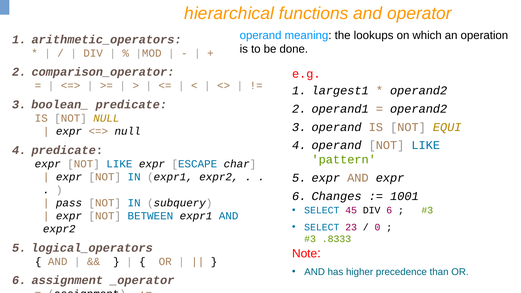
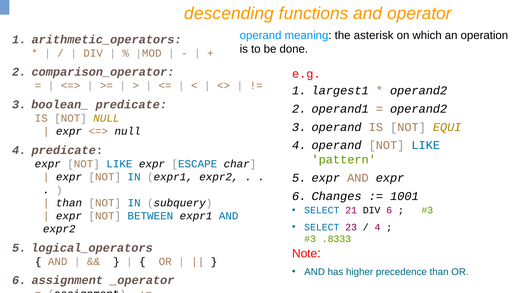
hierarchical: hierarchical -> descending
lookups: lookups -> asterisk
pass at (69, 203): pass -> than
45: 45 -> 21
0 at (378, 227): 0 -> 4
